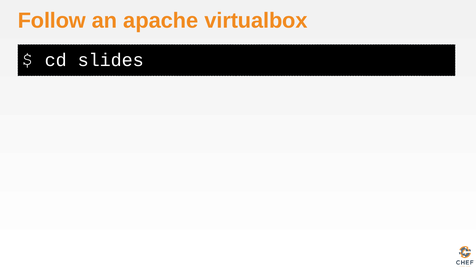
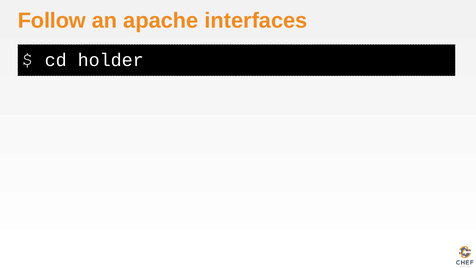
virtualbox: virtualbox -> interfaces
slides: slides -> holder
